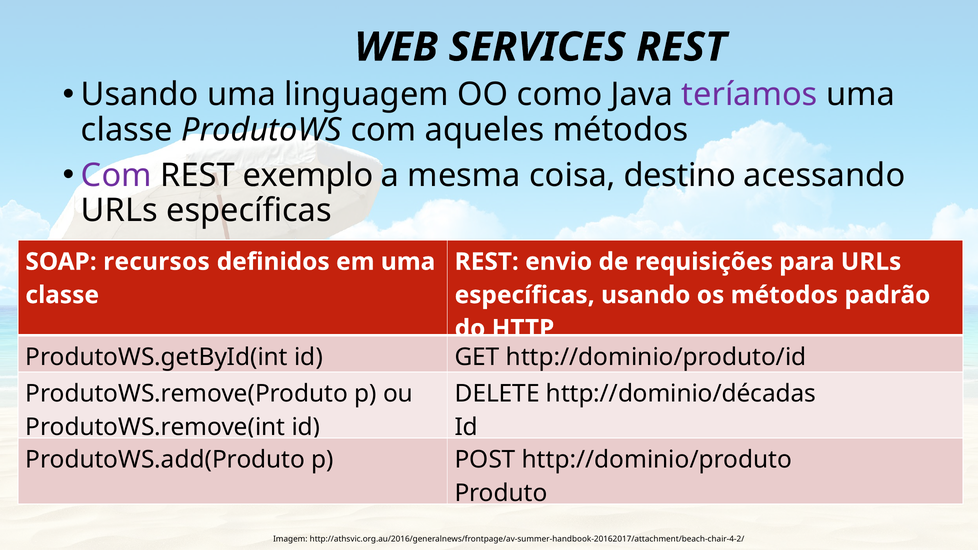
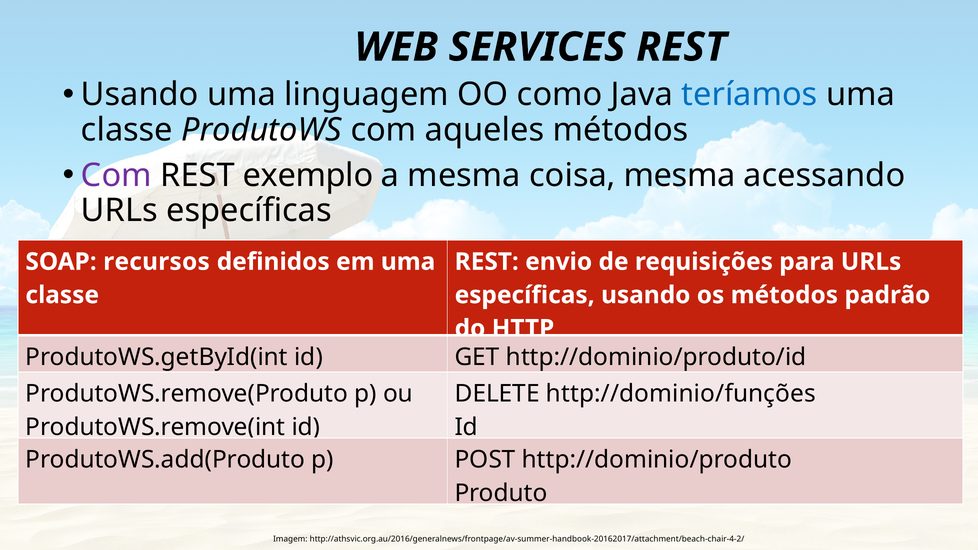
teríamos colour: purple -> blue
coisa destino: destino -> mesma
http://dominio/décadas: http://dominio/décadas -> http://dominio/funções
